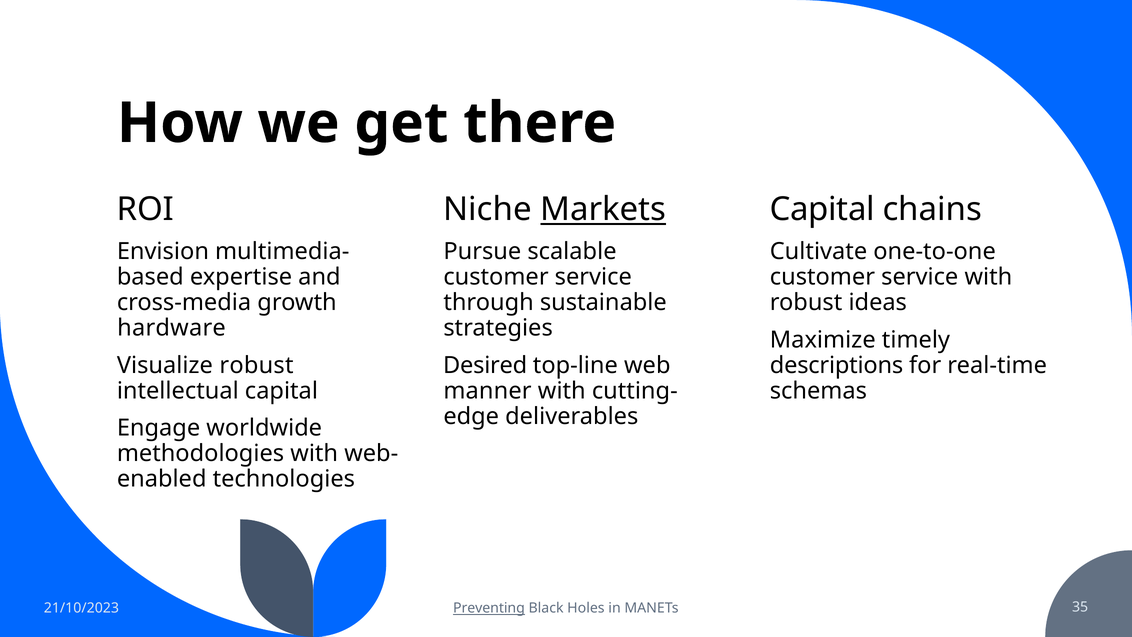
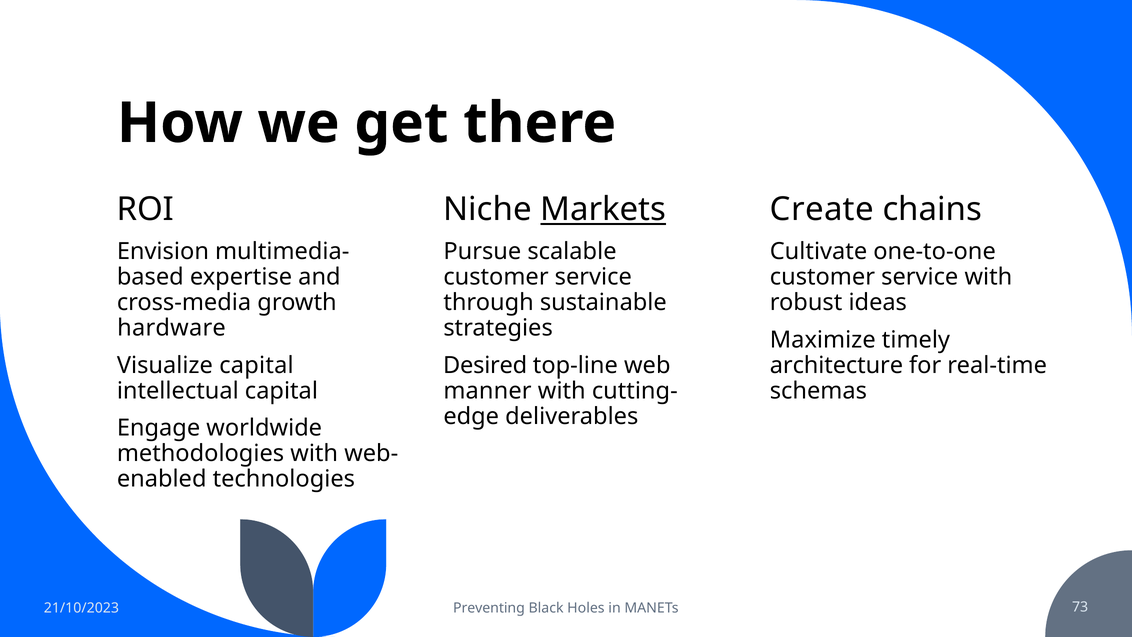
Capital at (822, 209): Capital -> Create
Visualize robust: robust -> capital
descriptions: descriptions -> architecture
Preventing underline: present -> none
35: 35 -> 73
